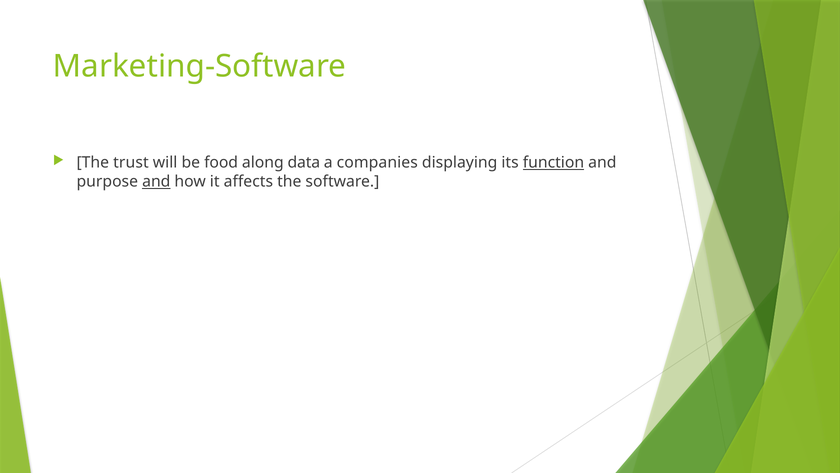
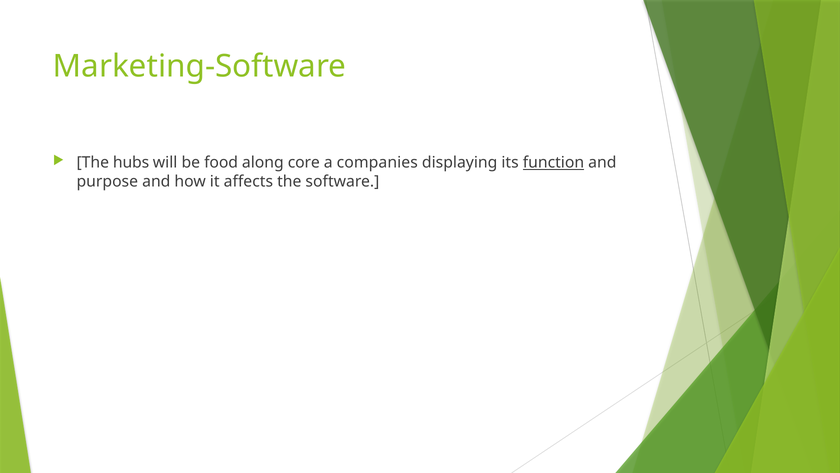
trust: trust -> hubs
data: data -> core
and at (156, 181) underline: present -> none
